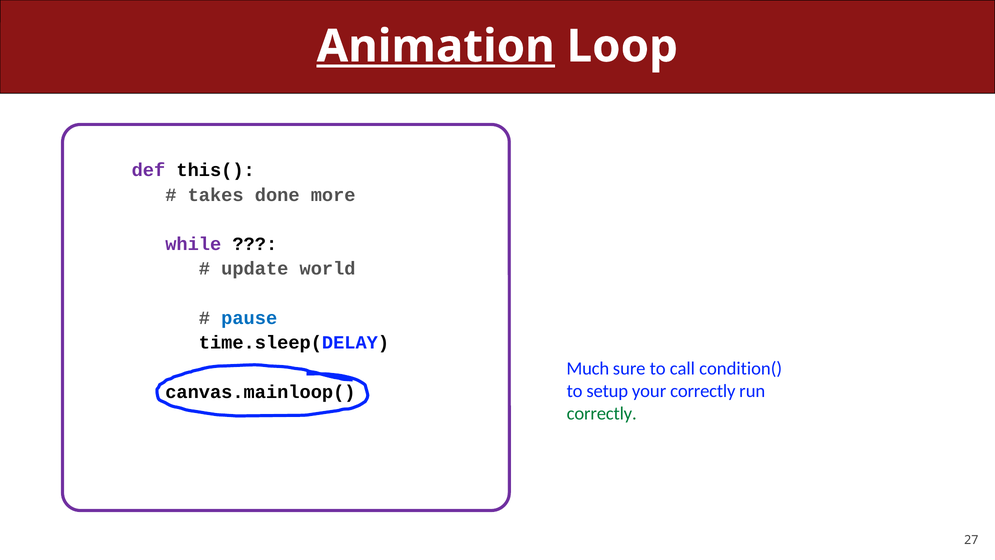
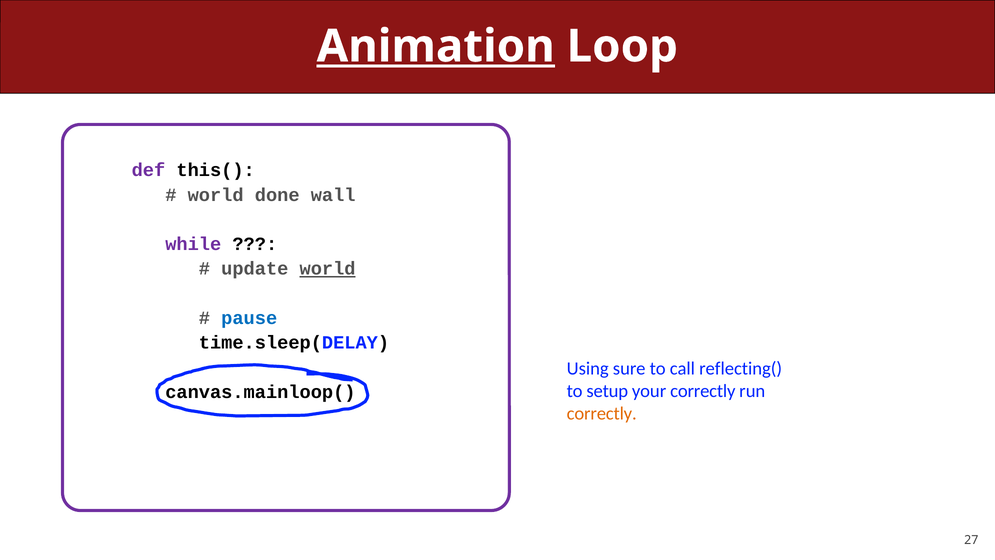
takes at (216, 195): takes -> world
more: more -> wall
world at (328, 269) underline: none -> present
Much: Much -> Using
condition(: condition( -> reflecting(
correctly at (602, 413) colour: green -> orange
